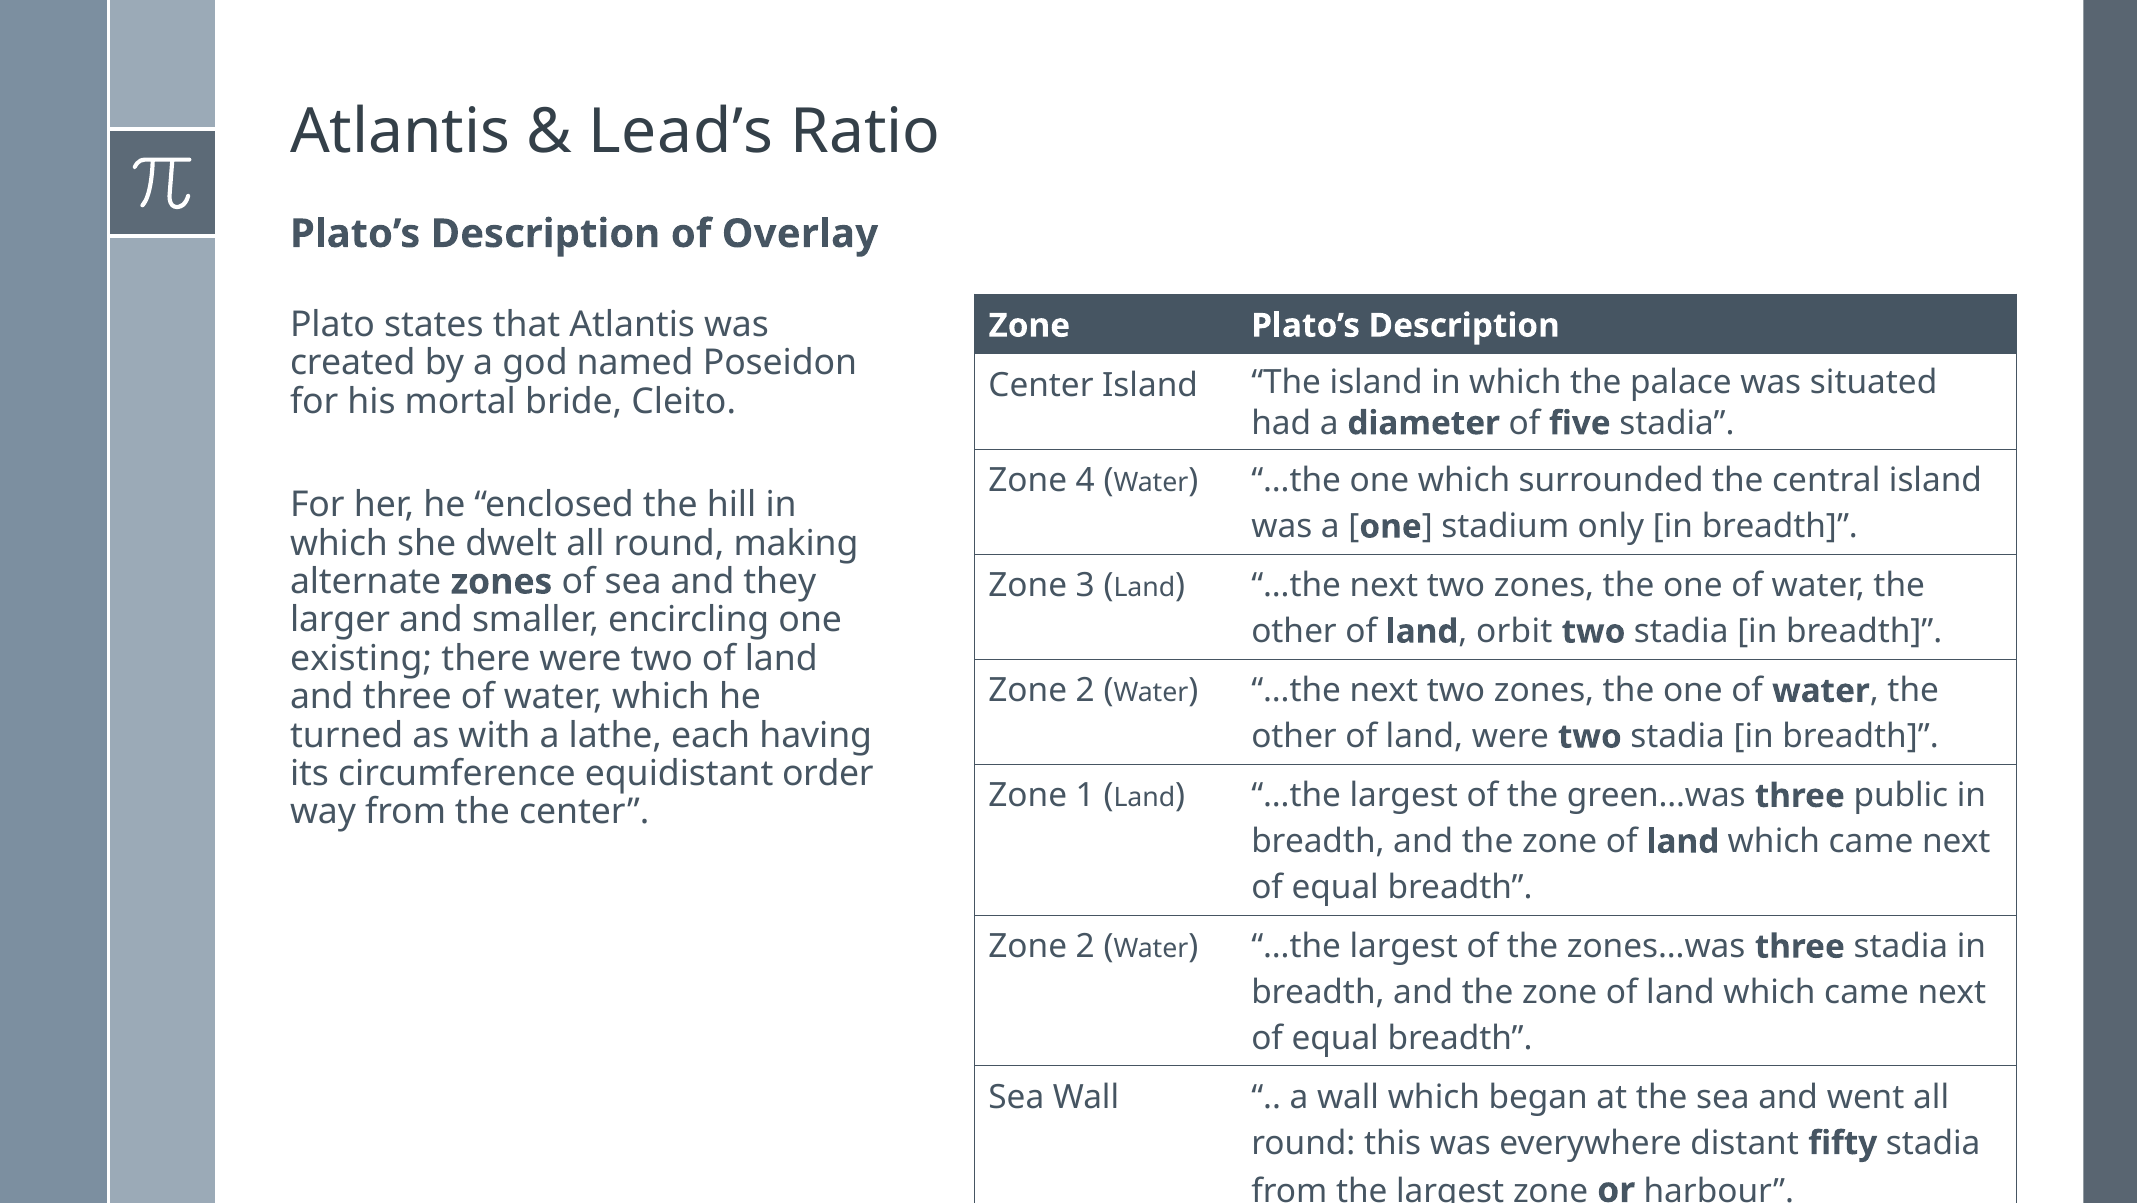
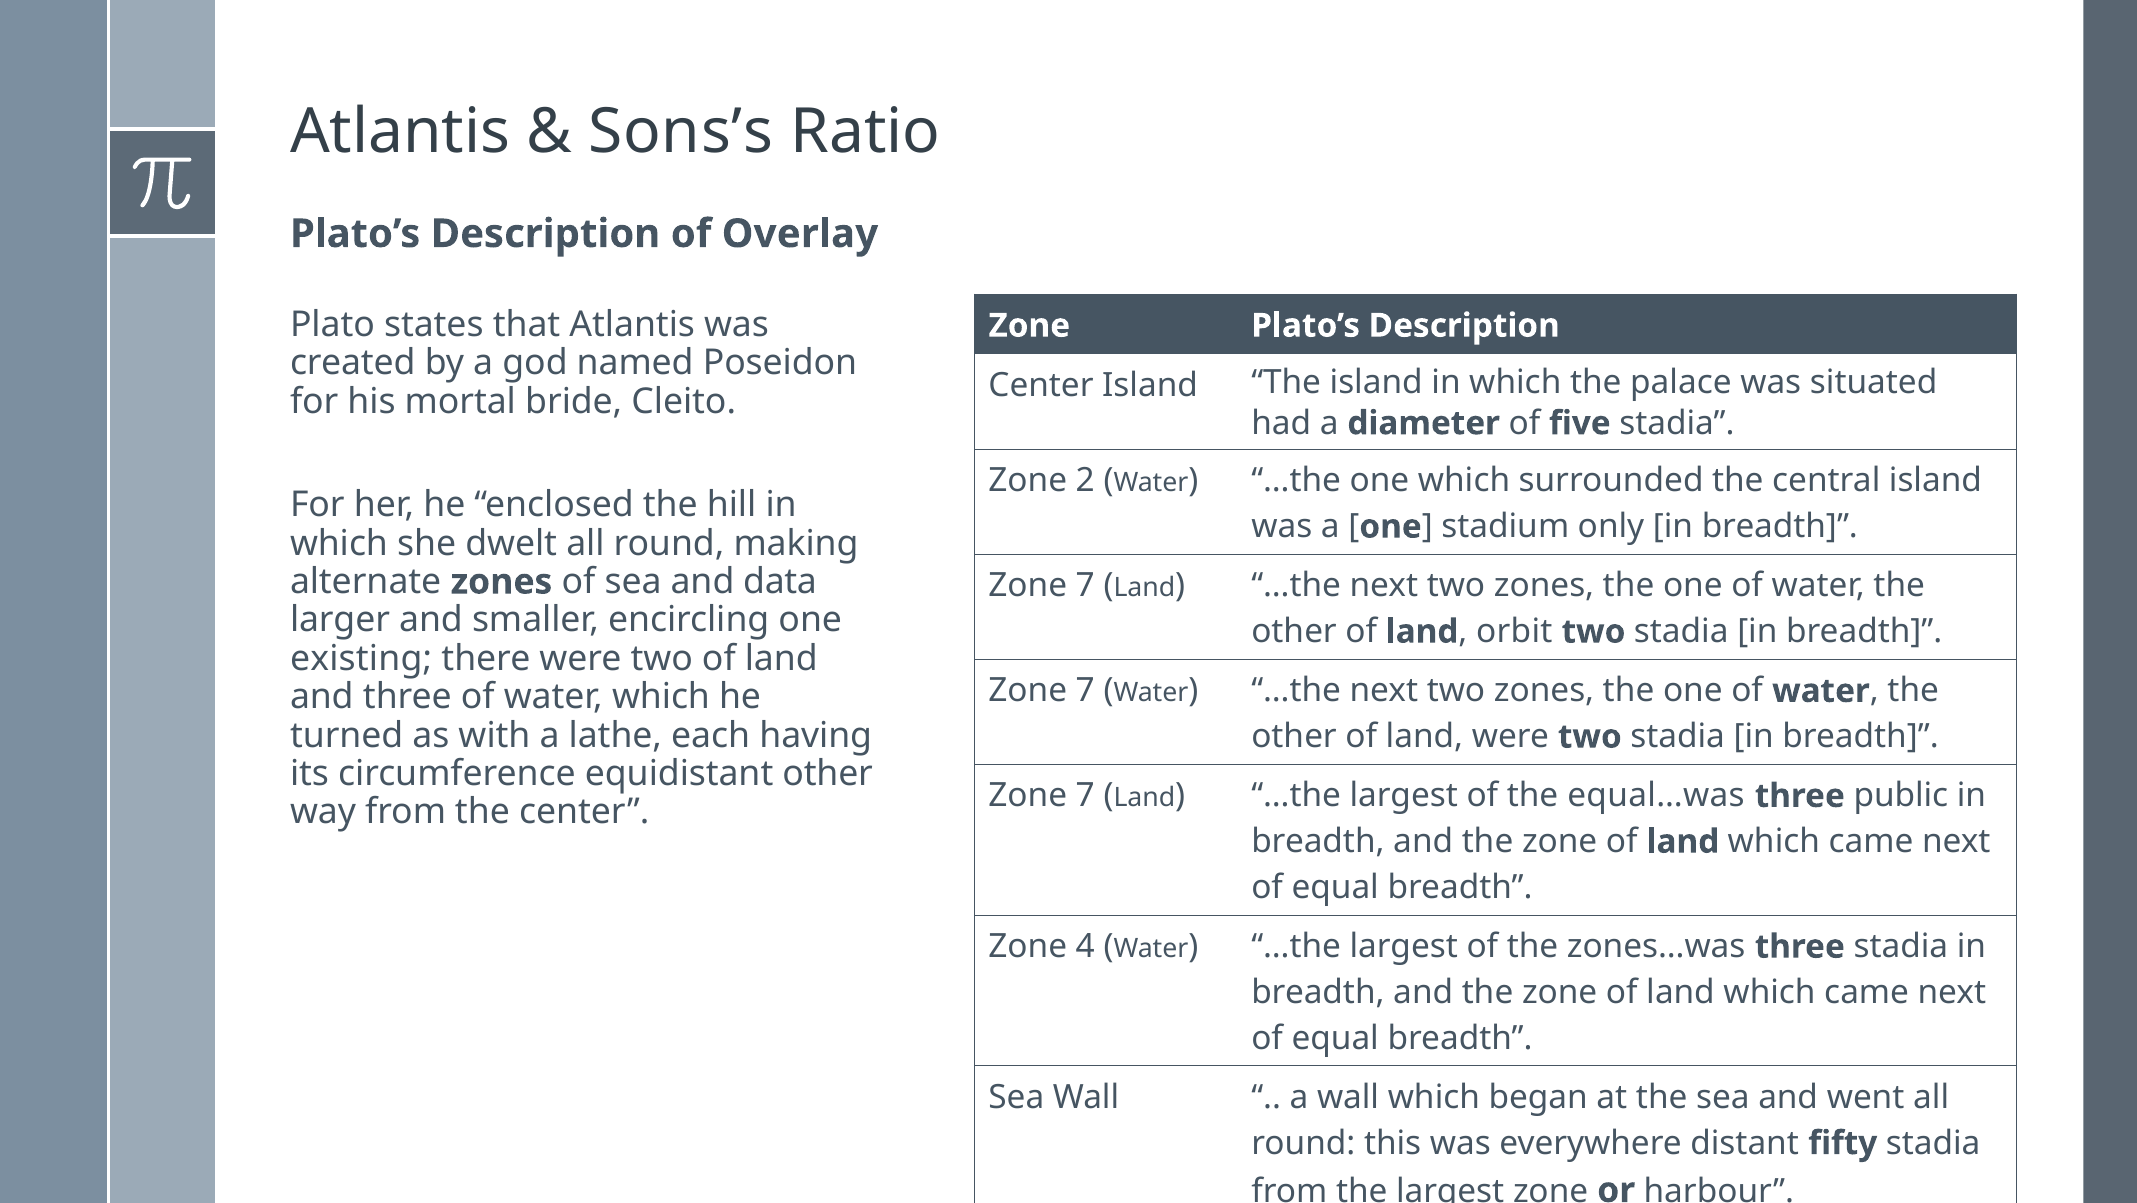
Lead’s: Lead’s -> Sons’s
4: 4 -> 2
they: they -> data
3 at (1085, 586): 3 -> 7
2 at (1085, 691): 2 -> 7
equidistant order: order -> other
1 at (1085, 796): 1 -> 7
green…was: green…was -> equal…was
2 at (1085, 946): 2 -> 4
